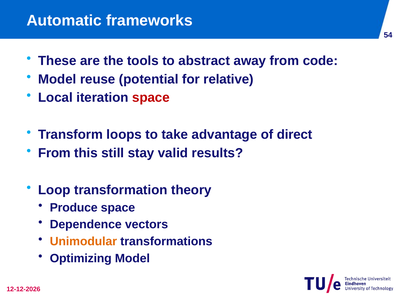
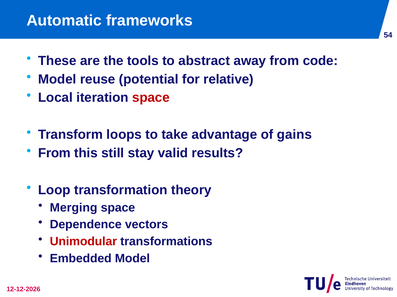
direct: direct -> gains
Produce: Produce -> Merging
Unimodular colour: orange -> red
Optimizing: Optimizing -> Embedded
